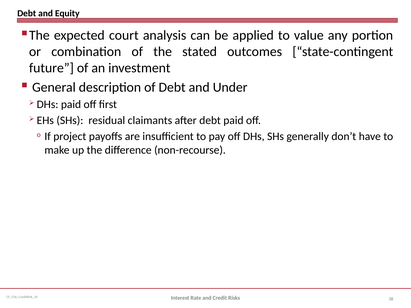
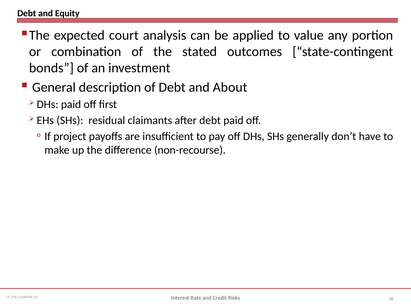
future: future -> bonds
Under: Under -> About
